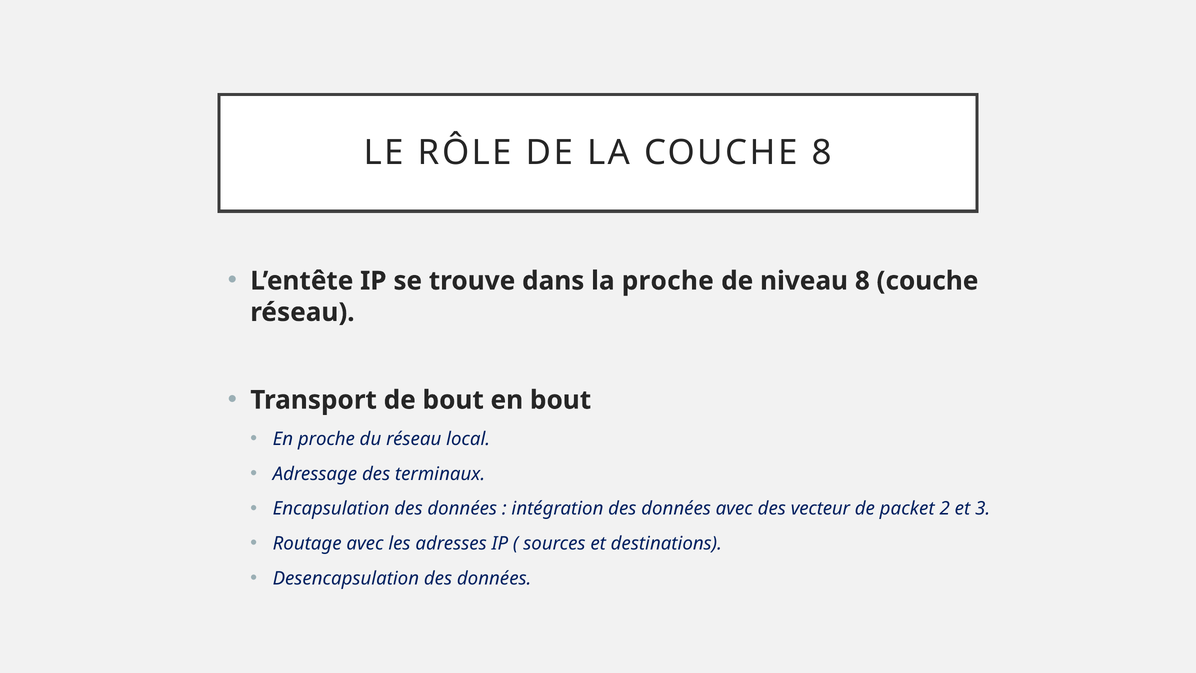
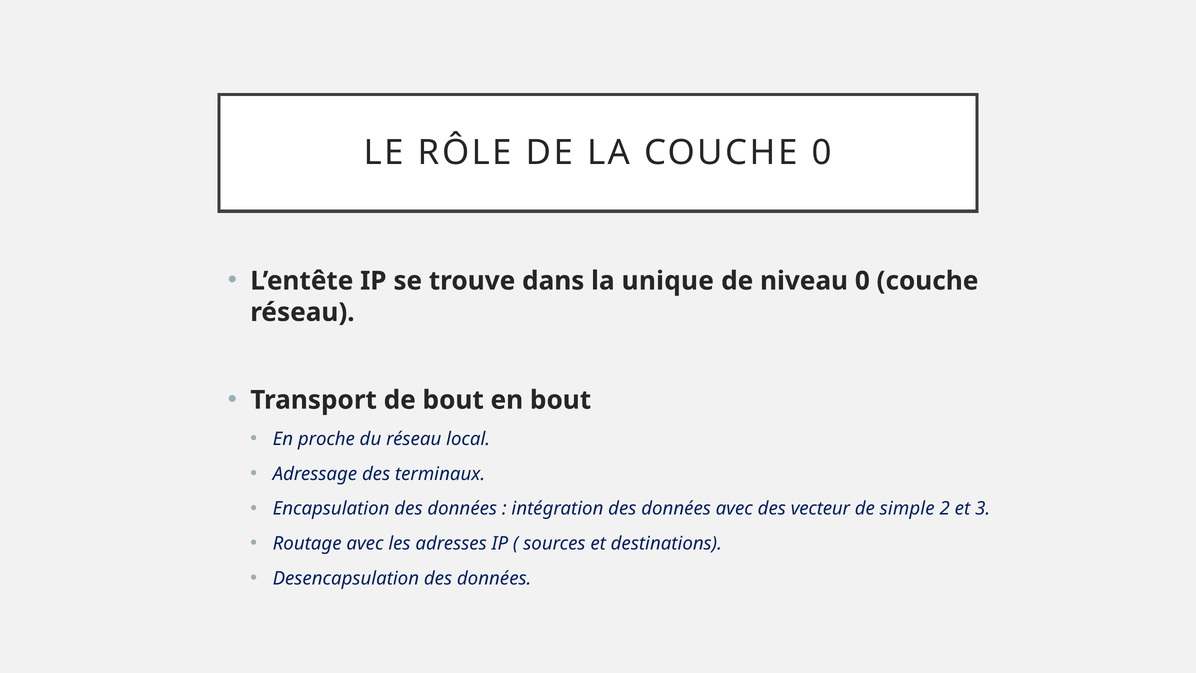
COUCHE 8: 8 -> 0
la proche: proche -> unique
niveau 8: 8 -> 0
packet: packet -> simple
